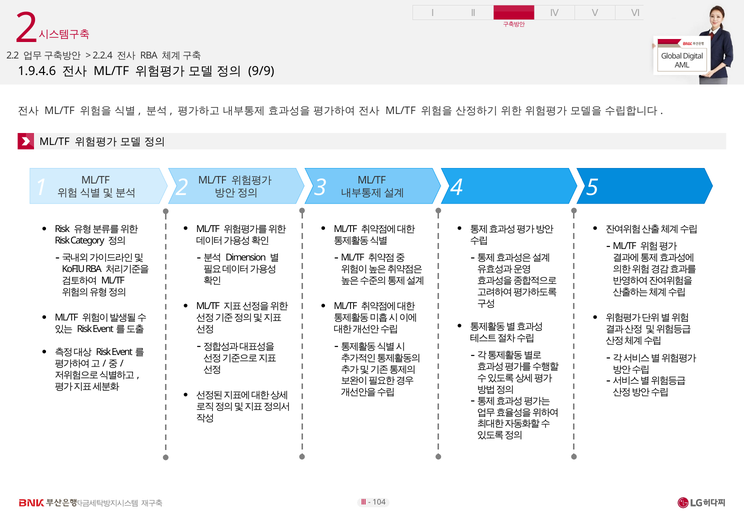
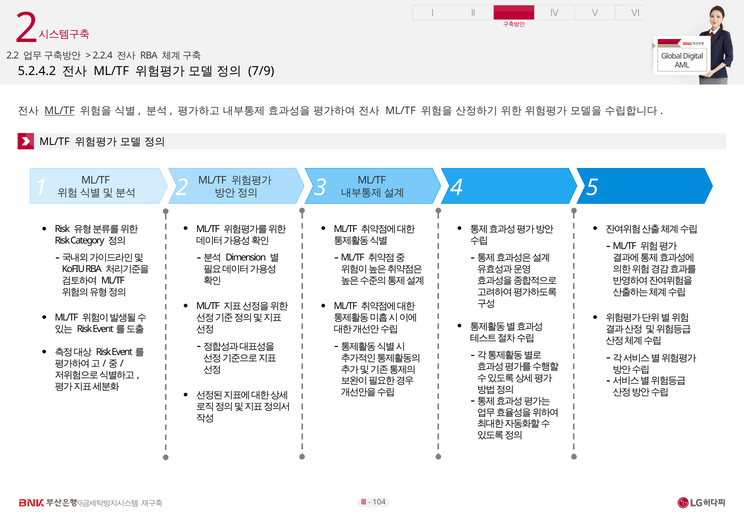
1.9.4.6: 1.9.4.6 -> 5.2.4.2
9/9: 9/9 -> 7/9
ML/TF at (60, 111) underline: none -> present
